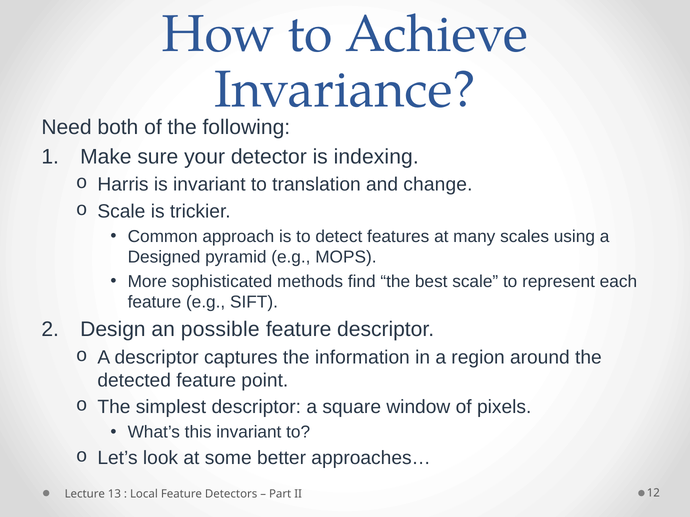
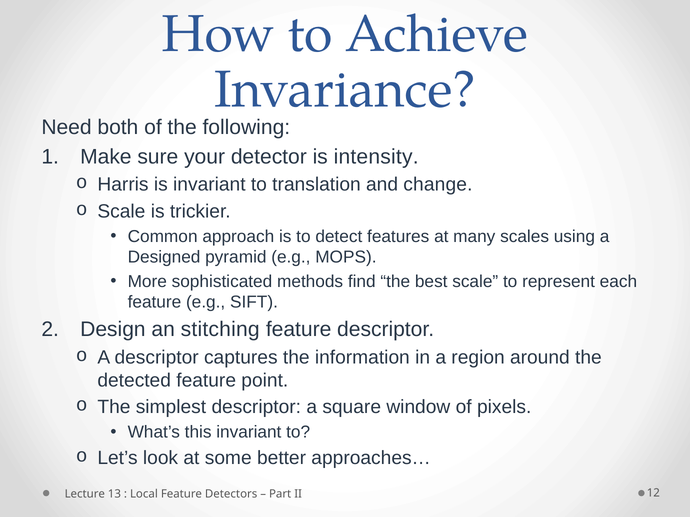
indexing: indexing -> intensity
possible: possible -> stitching
